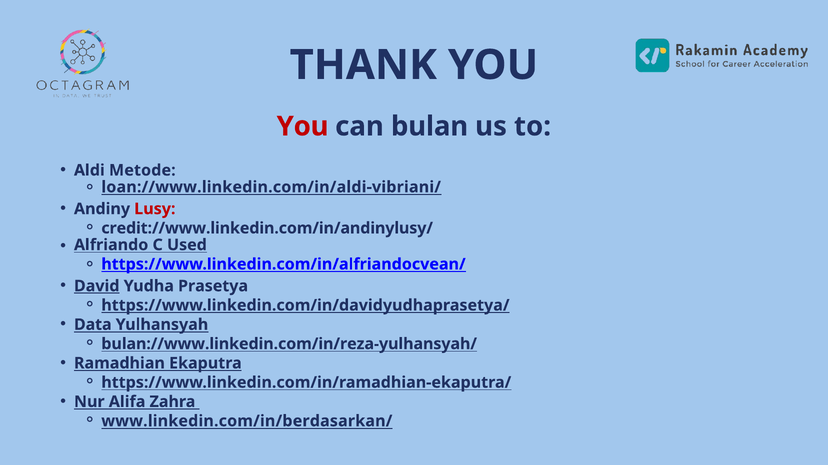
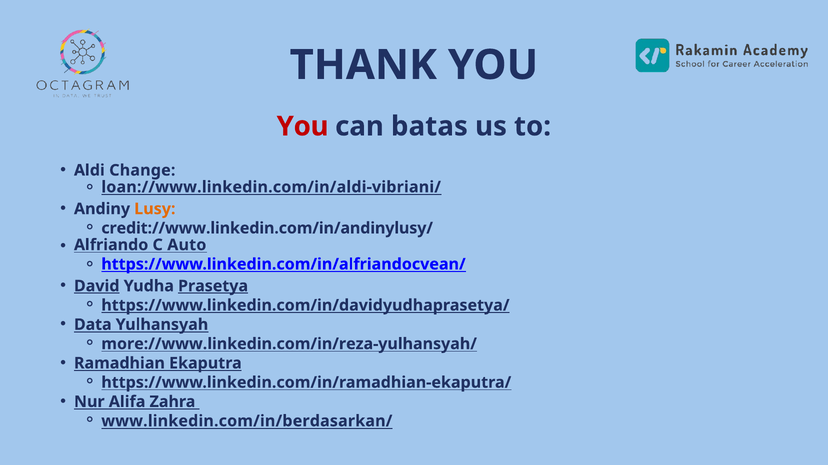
bulan: bulan -> batas
Metode: Metode -> Change
Lusy colour: red -> orange
Used: Used -> Auto
Prasetya underline: none -> present
bulan://www.linkedin.com/in/reza-yulhansyah/: bulan://www.linkedin.com/in/reza-yulhansyah/ -> more://www.linkedin.com/in/reza-yulhansyah/
